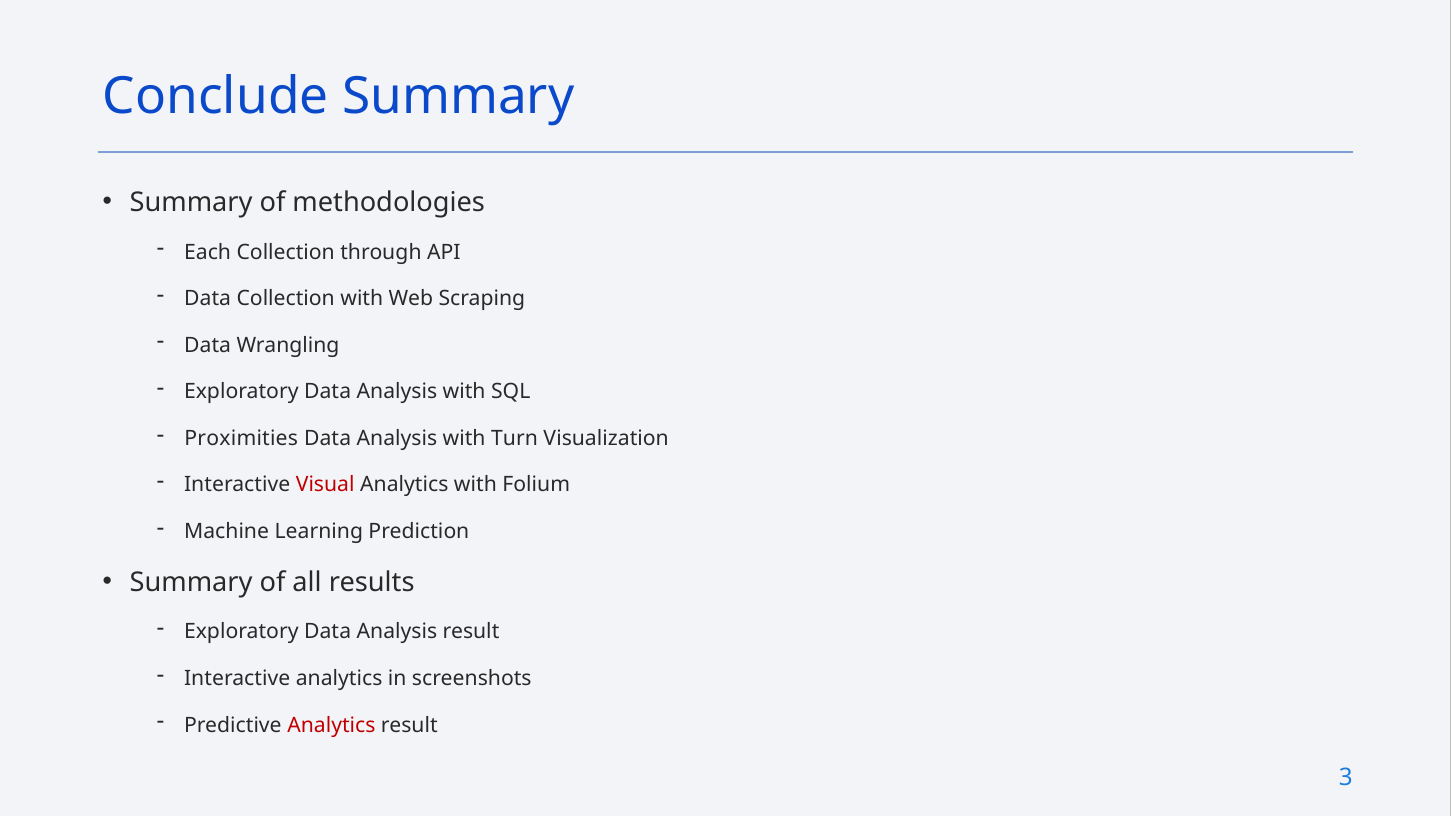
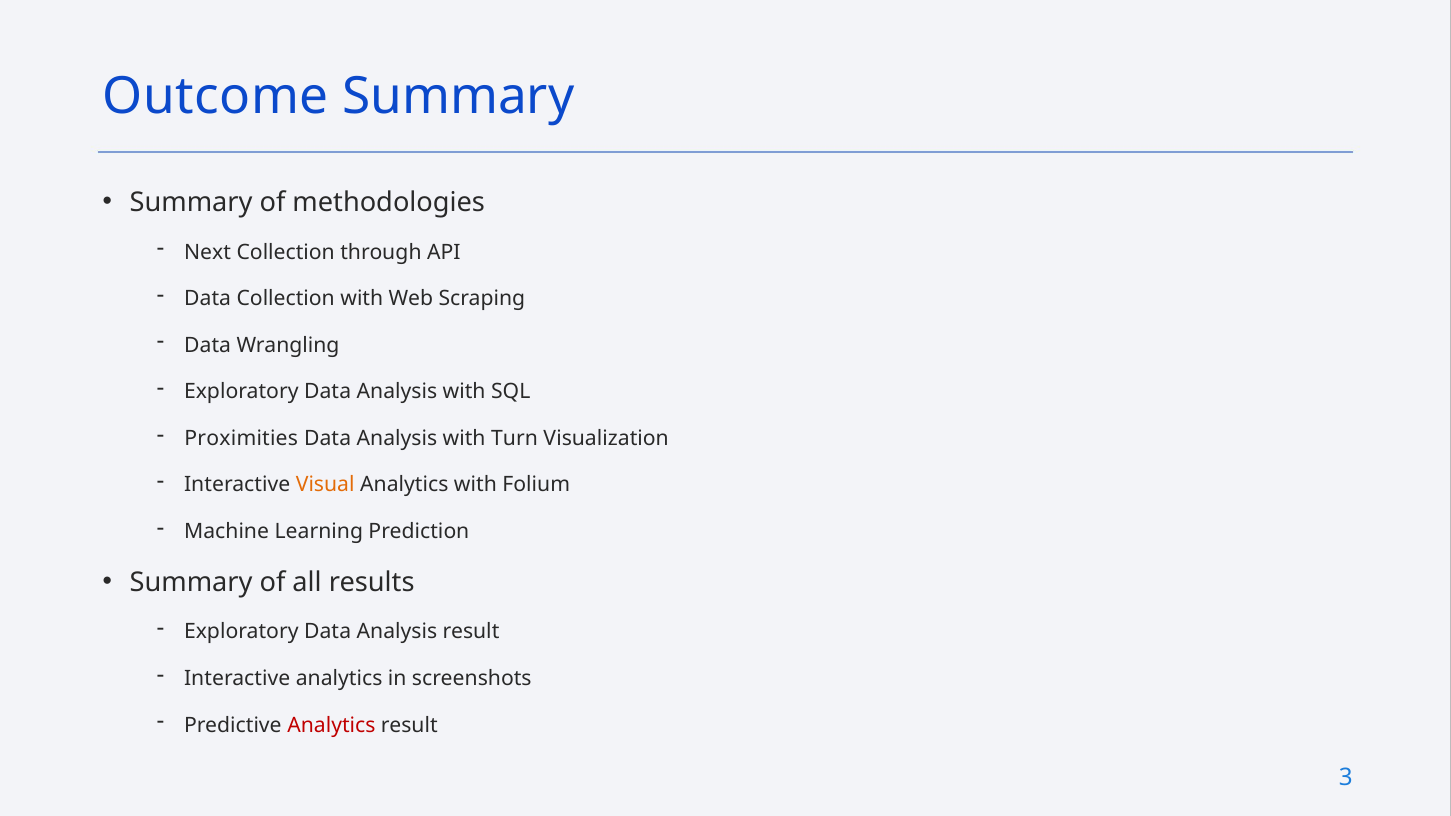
Conclude: Conclude -> Outcome
Each: Each -> Next
Visual colour: red -> orange
